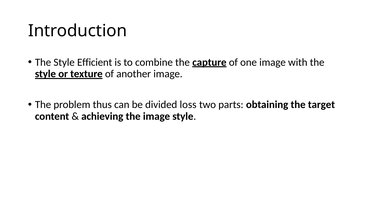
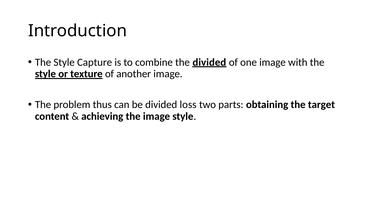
Efficient: Efficient -> Capture
the capture: capture -> divided
